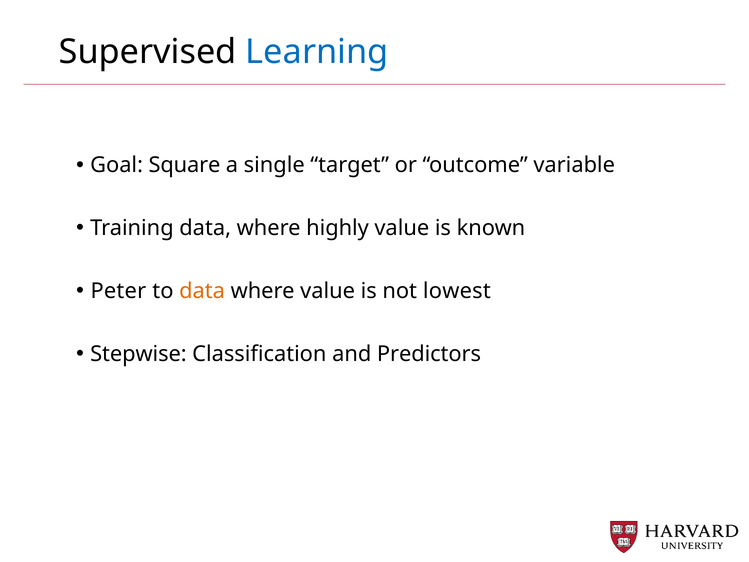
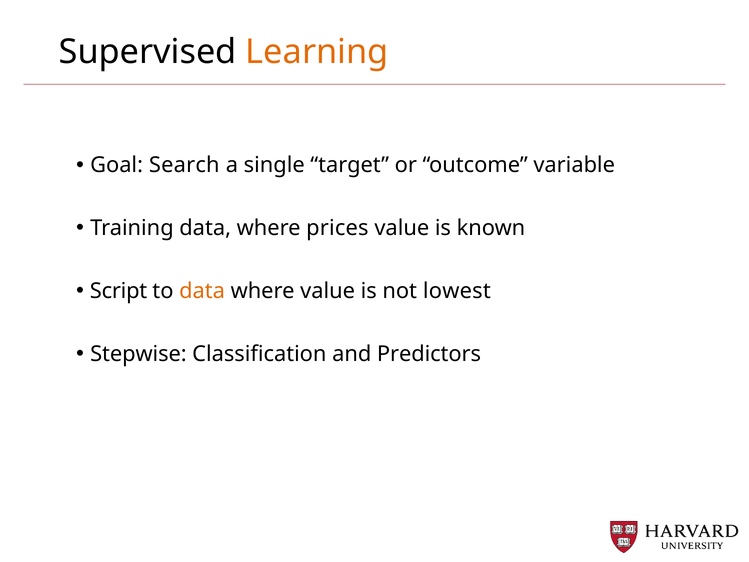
Learning colour: blue -> orange
Square: Square -> Search
highly: highly -> prices
Peter: Peter -> Script
